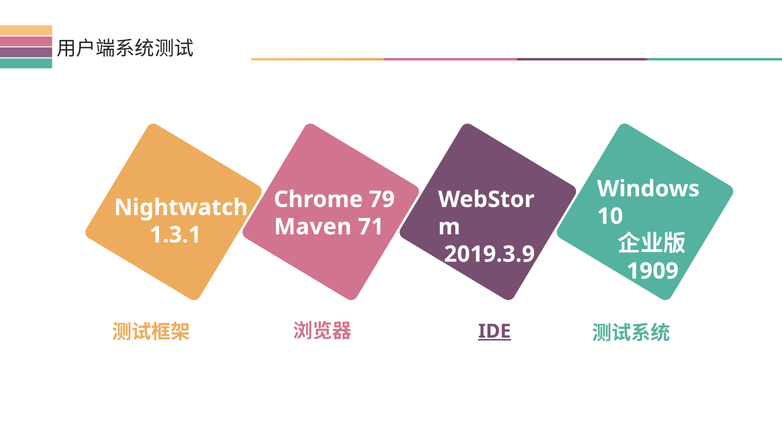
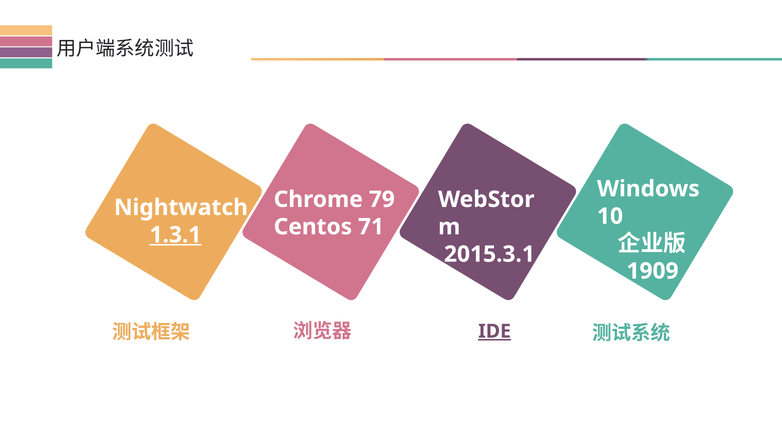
Maven: Maven -> Centos
1.3.1 underline: none -> present
2019.3.9: 2019.3.9 -> 2015.3.1
